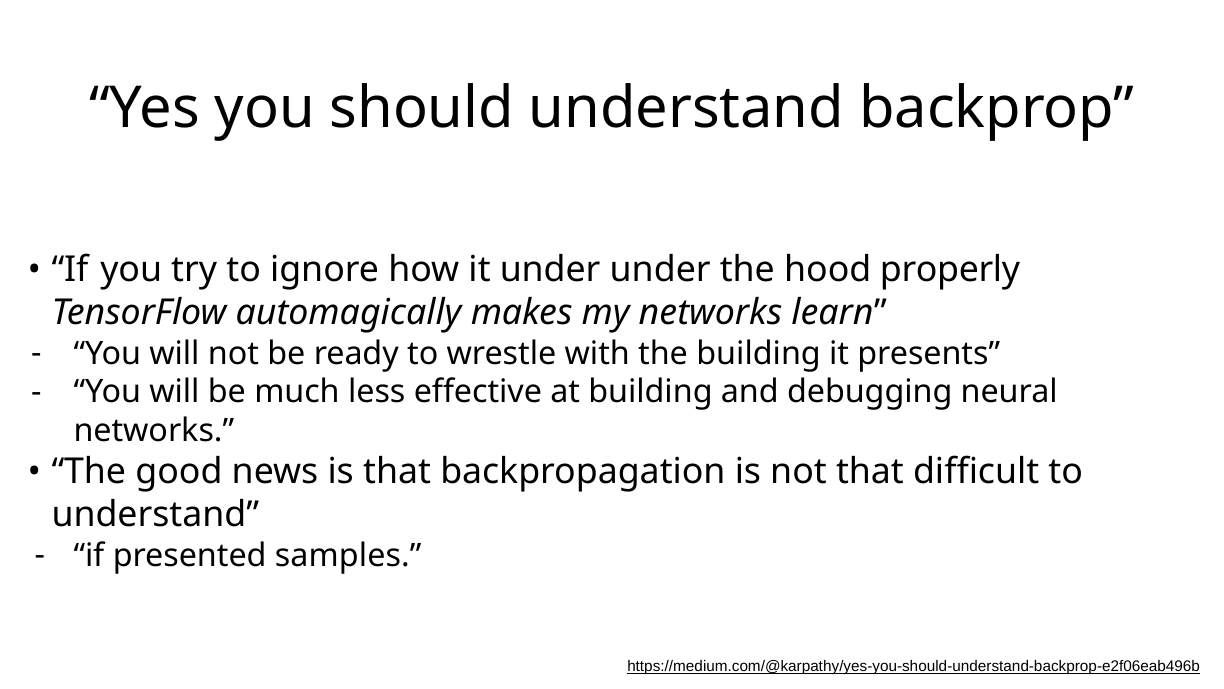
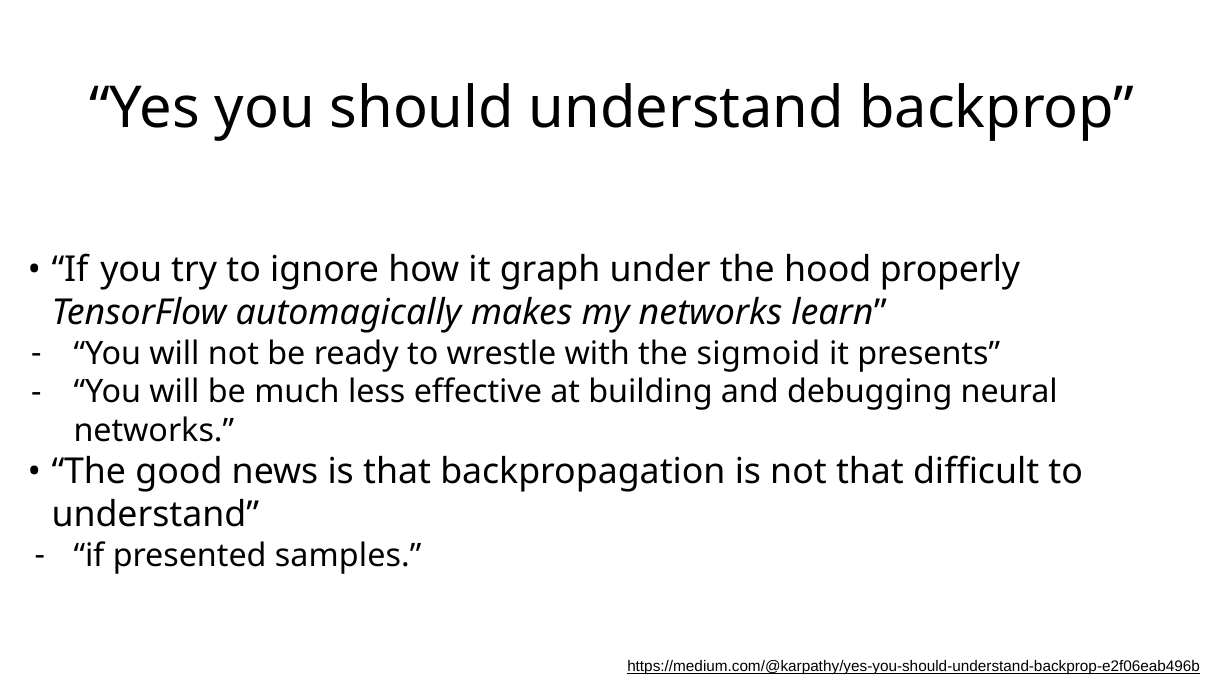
it under: under -> graph
the building: building -> sigmoid
